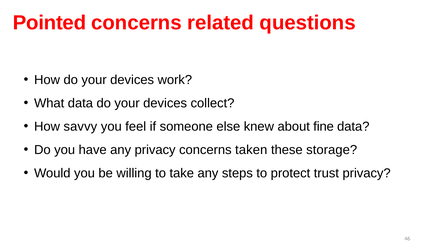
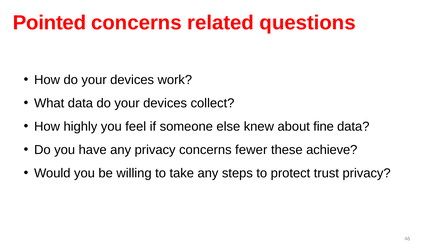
savvy: savvy -> highly
taken: taken -> fewer
storage: storage -> achieve
